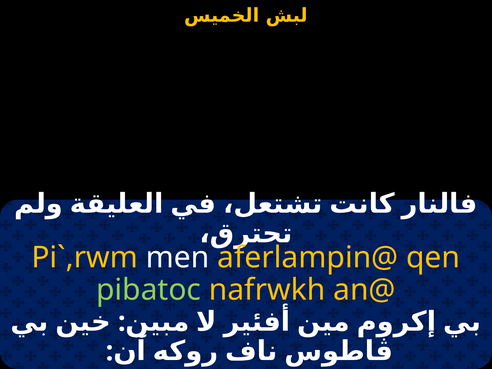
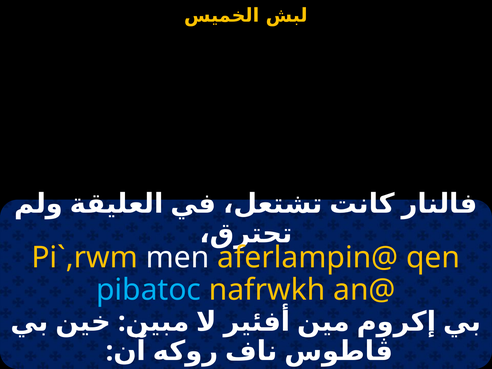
pibatoc colour: light green -> light blue
